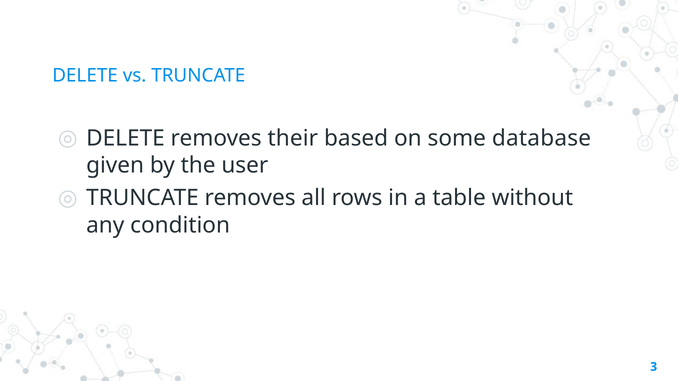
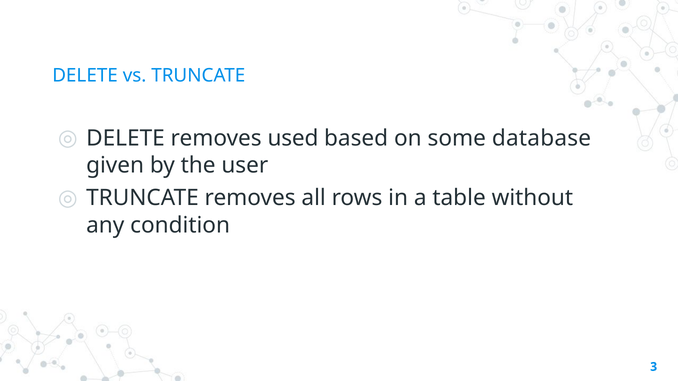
their: their -> used
